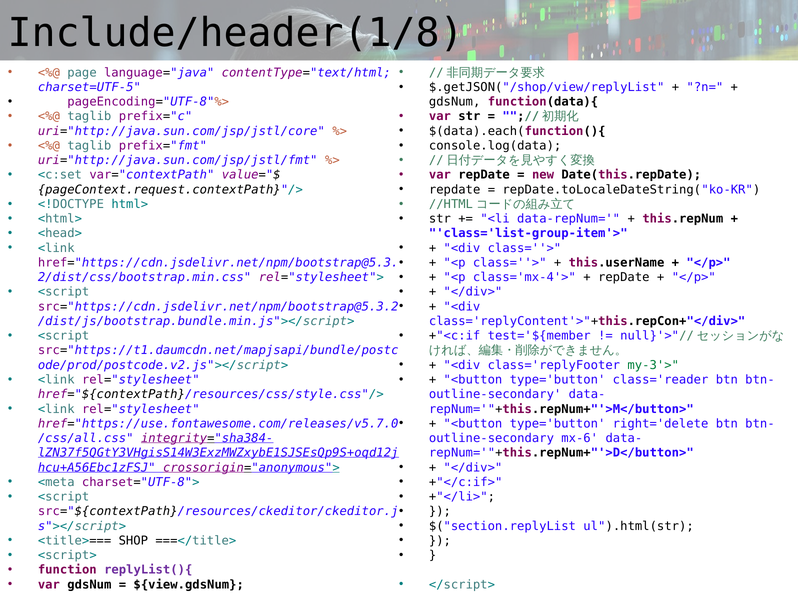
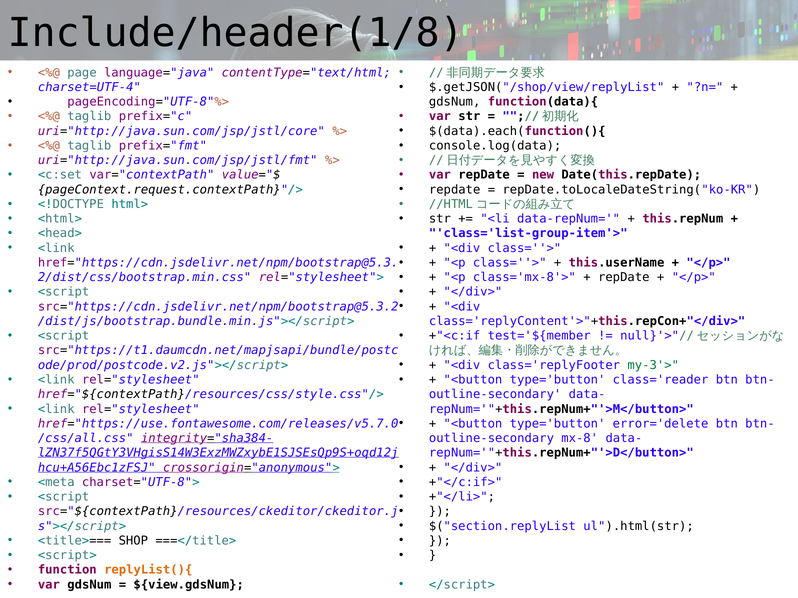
charset=UTF-5: charset=UTF-5 -> charset=UTF-4
class='mx-4'>: class='mx-4'> -> class='mx-8'>
right='delete: right='delete -> error='delete
mx-6: mx-6 -> mx-8
replyList(){ colour: purple -> orange
